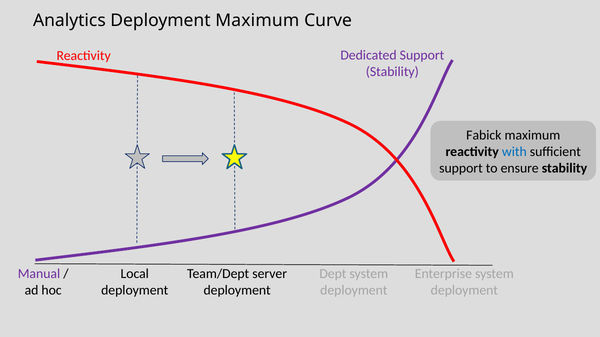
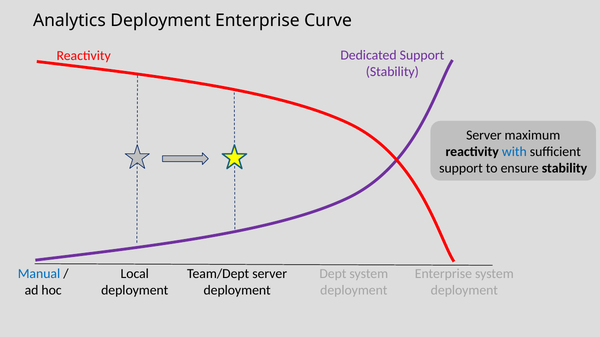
Deployment Maximum: Maximum -> Enterprise
Fabick at (484, 135): Fabick -> Server
Manual colour: purple -> blue
